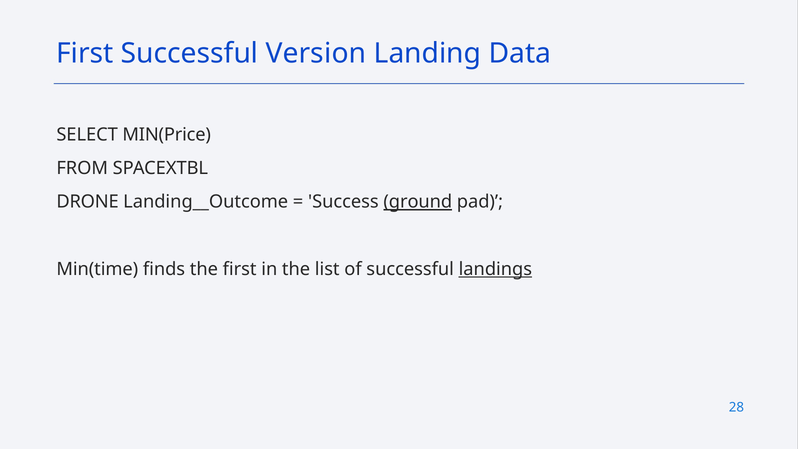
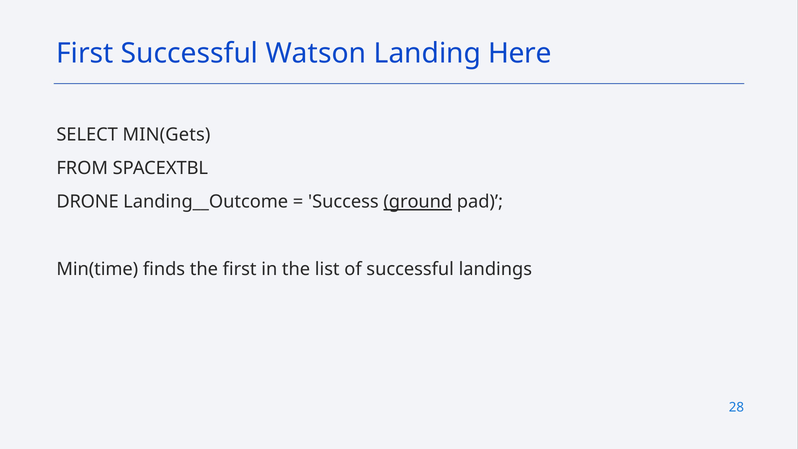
Version: Version -> Watson
Data: Data -> Here
MIN(Price: MIN(Price -> MIN(Gets
landings underline: present -> none
